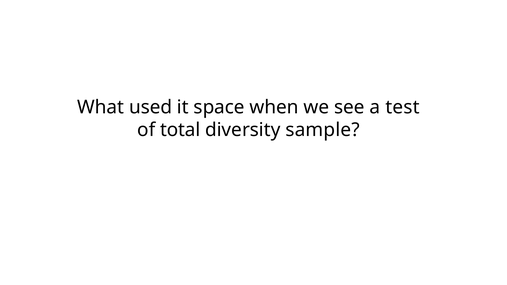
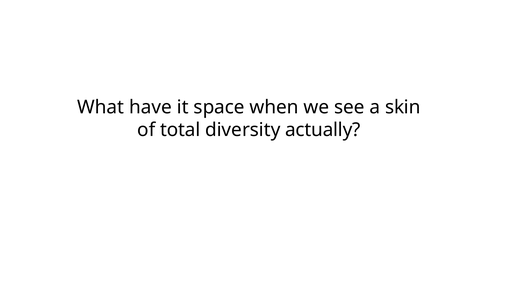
used: used -> have
test: test -> skin
sample: sample -> actually
